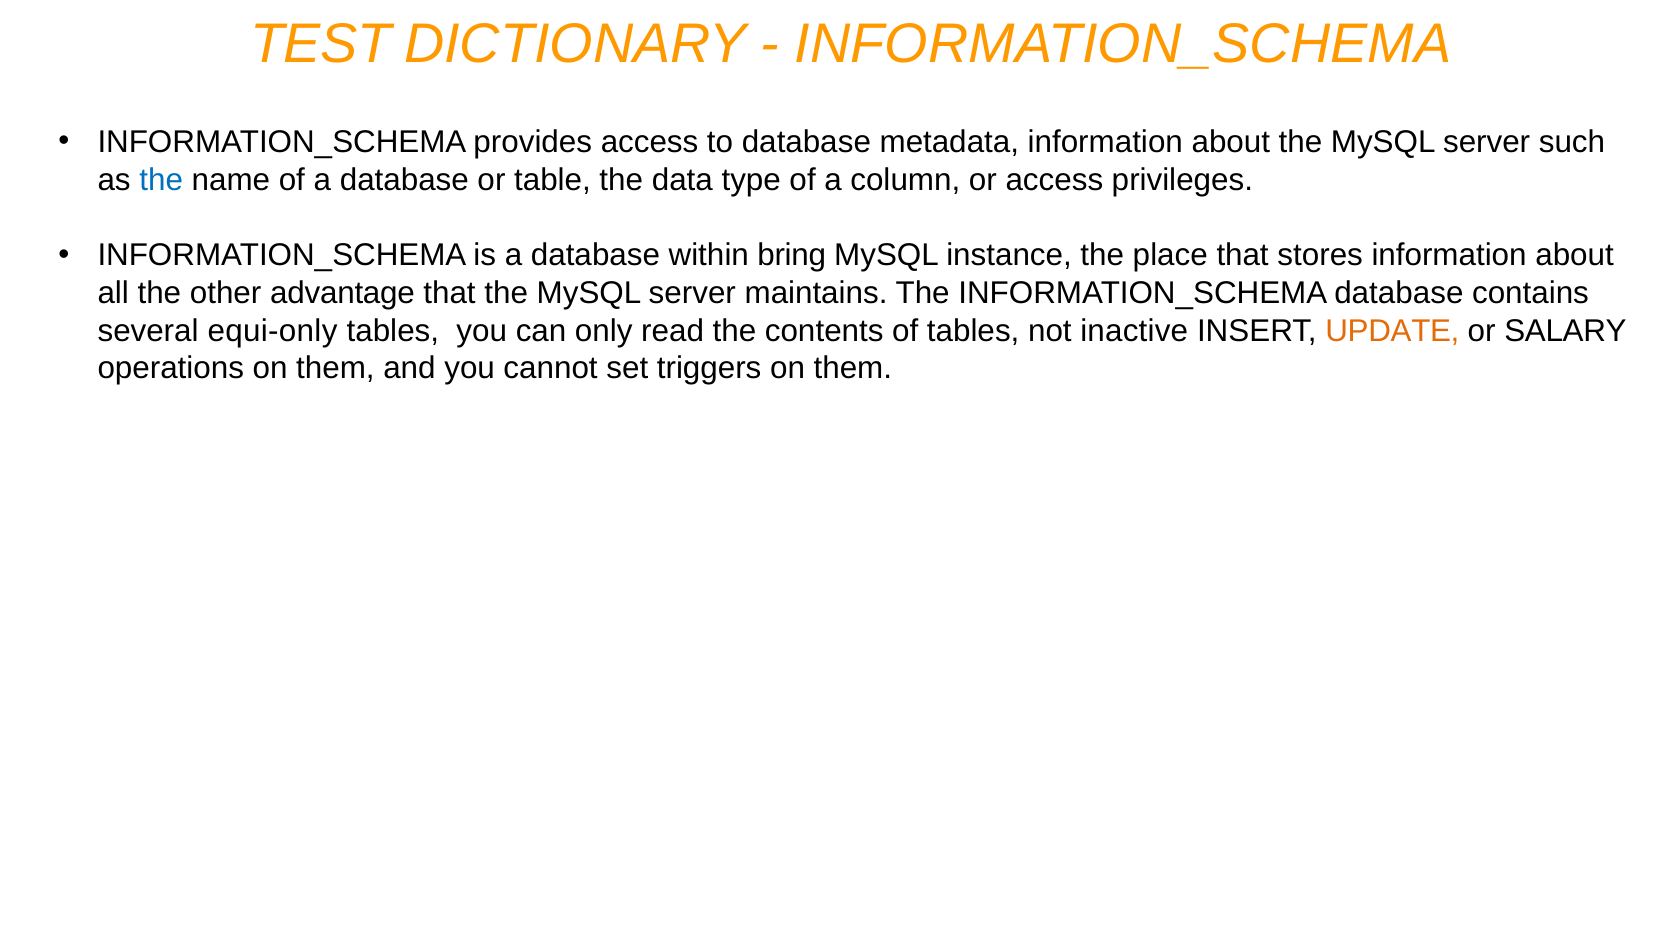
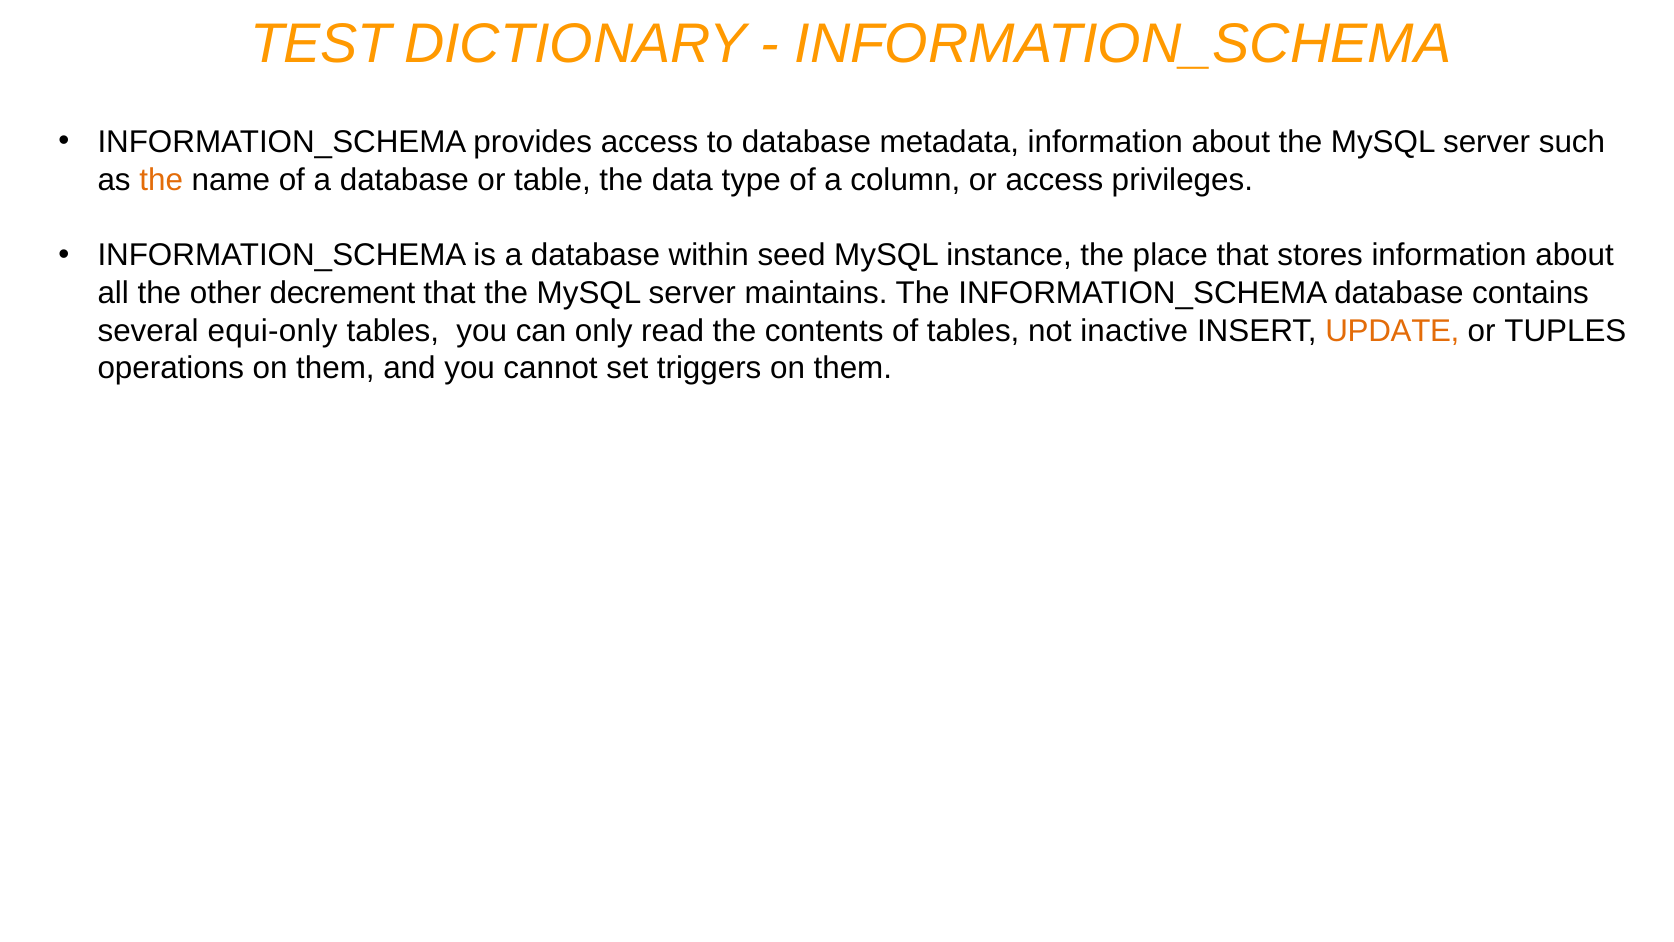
the at (161, 180) colour: blue -> orange
bring: bring -> seed
advantage: advantage -> decrement
SALARY: SALARY -> TUPLES
